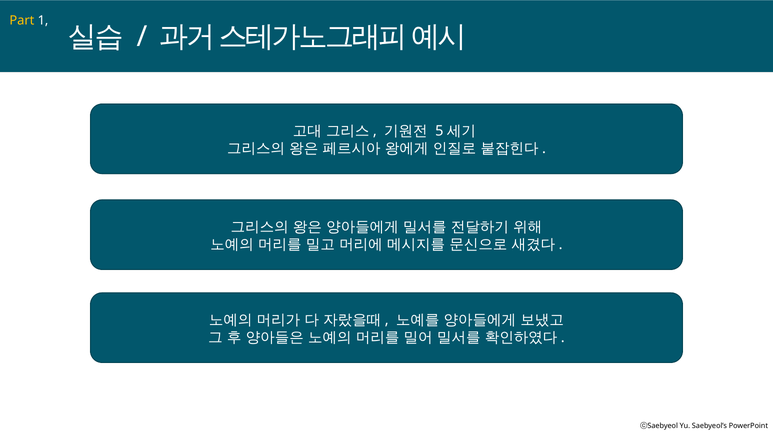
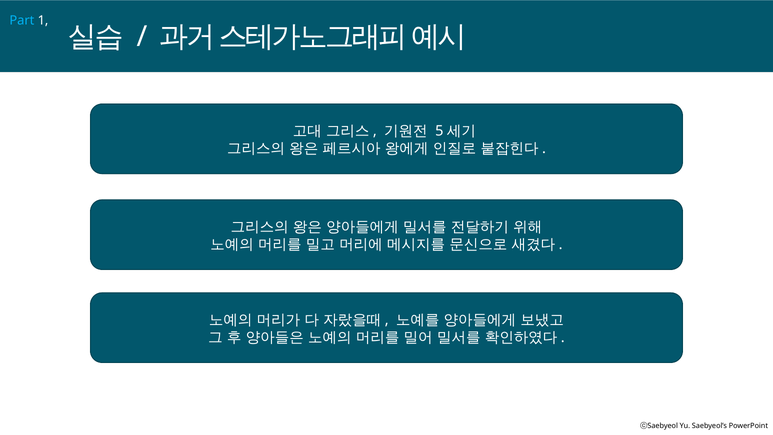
Part colour: yellow -> light blue
